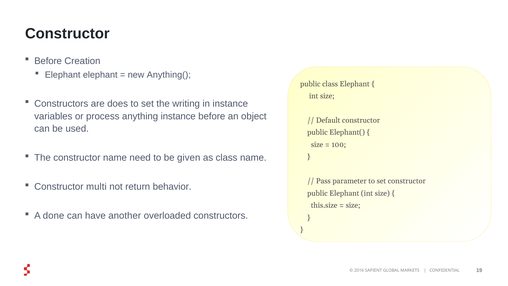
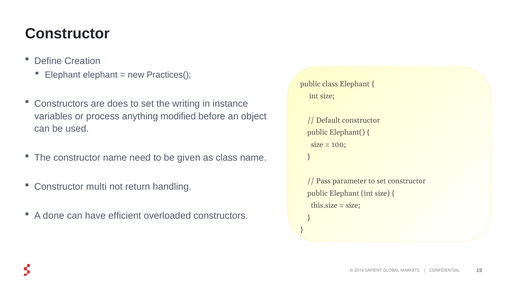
Before at (48, 61): Before -> Define
Anything(: Anything( -> Practices(
anything instance: instance -> modified
behavior: behavior -> handling
another: another -> efficient
